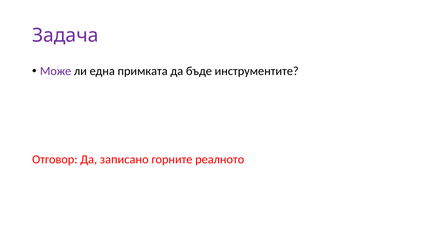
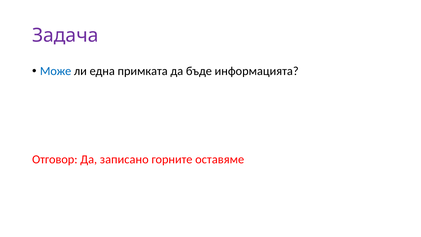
Може colour: purple -> blue
инструментите: инструментите -> информацията
реалното: реалното -> оставяме
